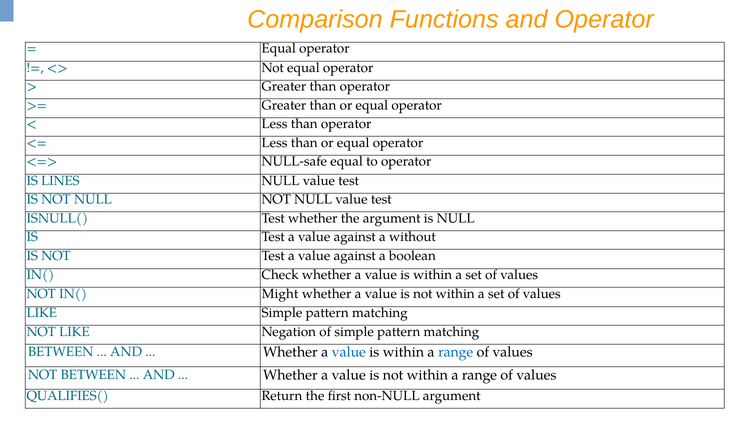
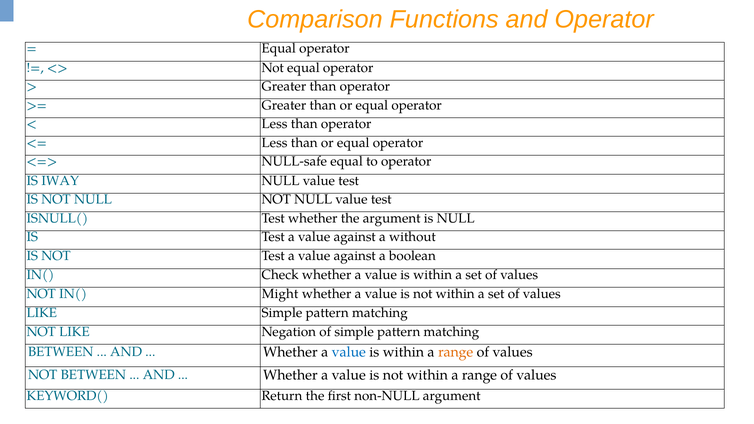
LINES: LINES -> IWAY
range at (456, 352) colour: blue -> orange
QUALIFIES(: QUALIFIES( -> KEYWORD(
